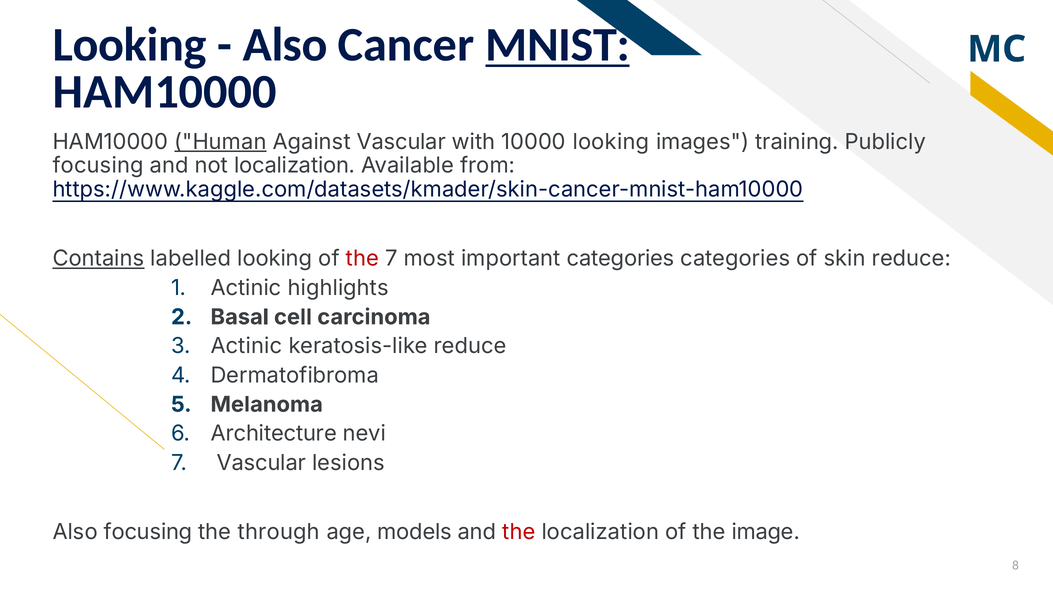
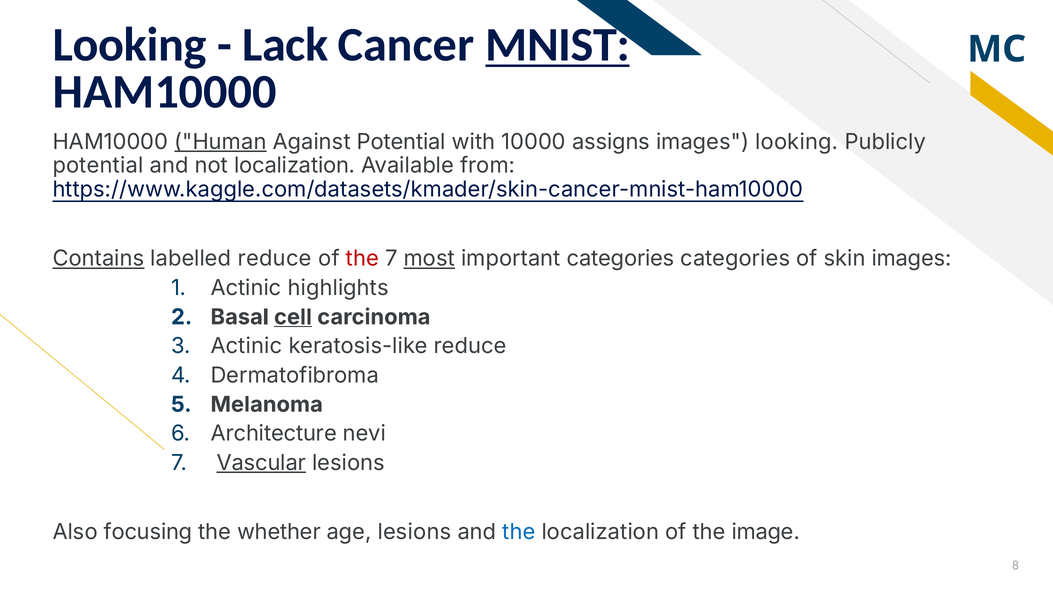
Also at (285, 45): Also -> Lack
Against Vascular: Vascular -> Potential
10000 looking: looking -> assigns
images training: training -> looking
focusing at (98, 166): focusing -> potential
labelled looking: looking -> reduce
most underline: none -> present
skin reduce: reduce -> images
cell underline: none -> present
Vascular at (261, 463) underline: none -> present
through: through -> whether
age models: models -> lesions
the at (519, 532) colour: red -> blue
